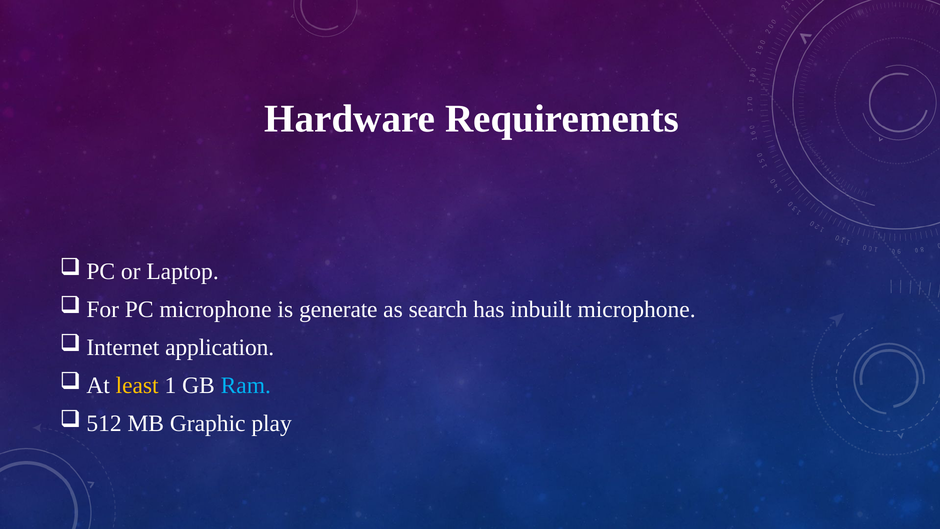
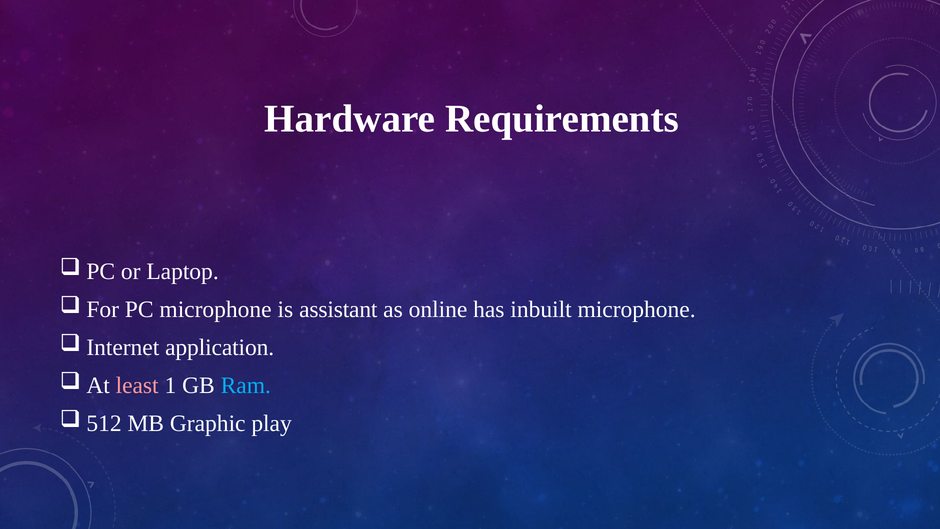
generate: generate -> assistant
search: search -> online
least colour: yellow -> pink
